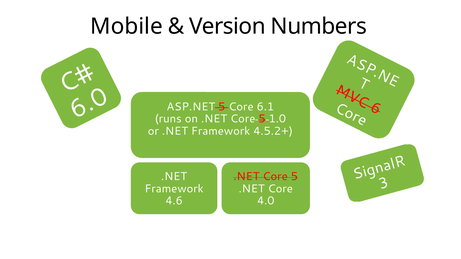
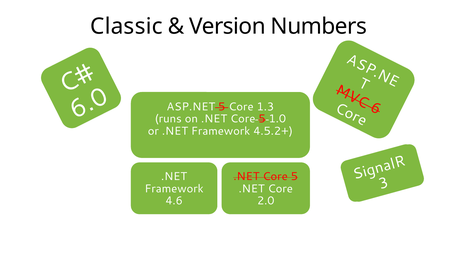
Mobile: Mobile -> Classic
6.1: 6.1 -> 1.3
4.0: 4.0 -> 2.0
